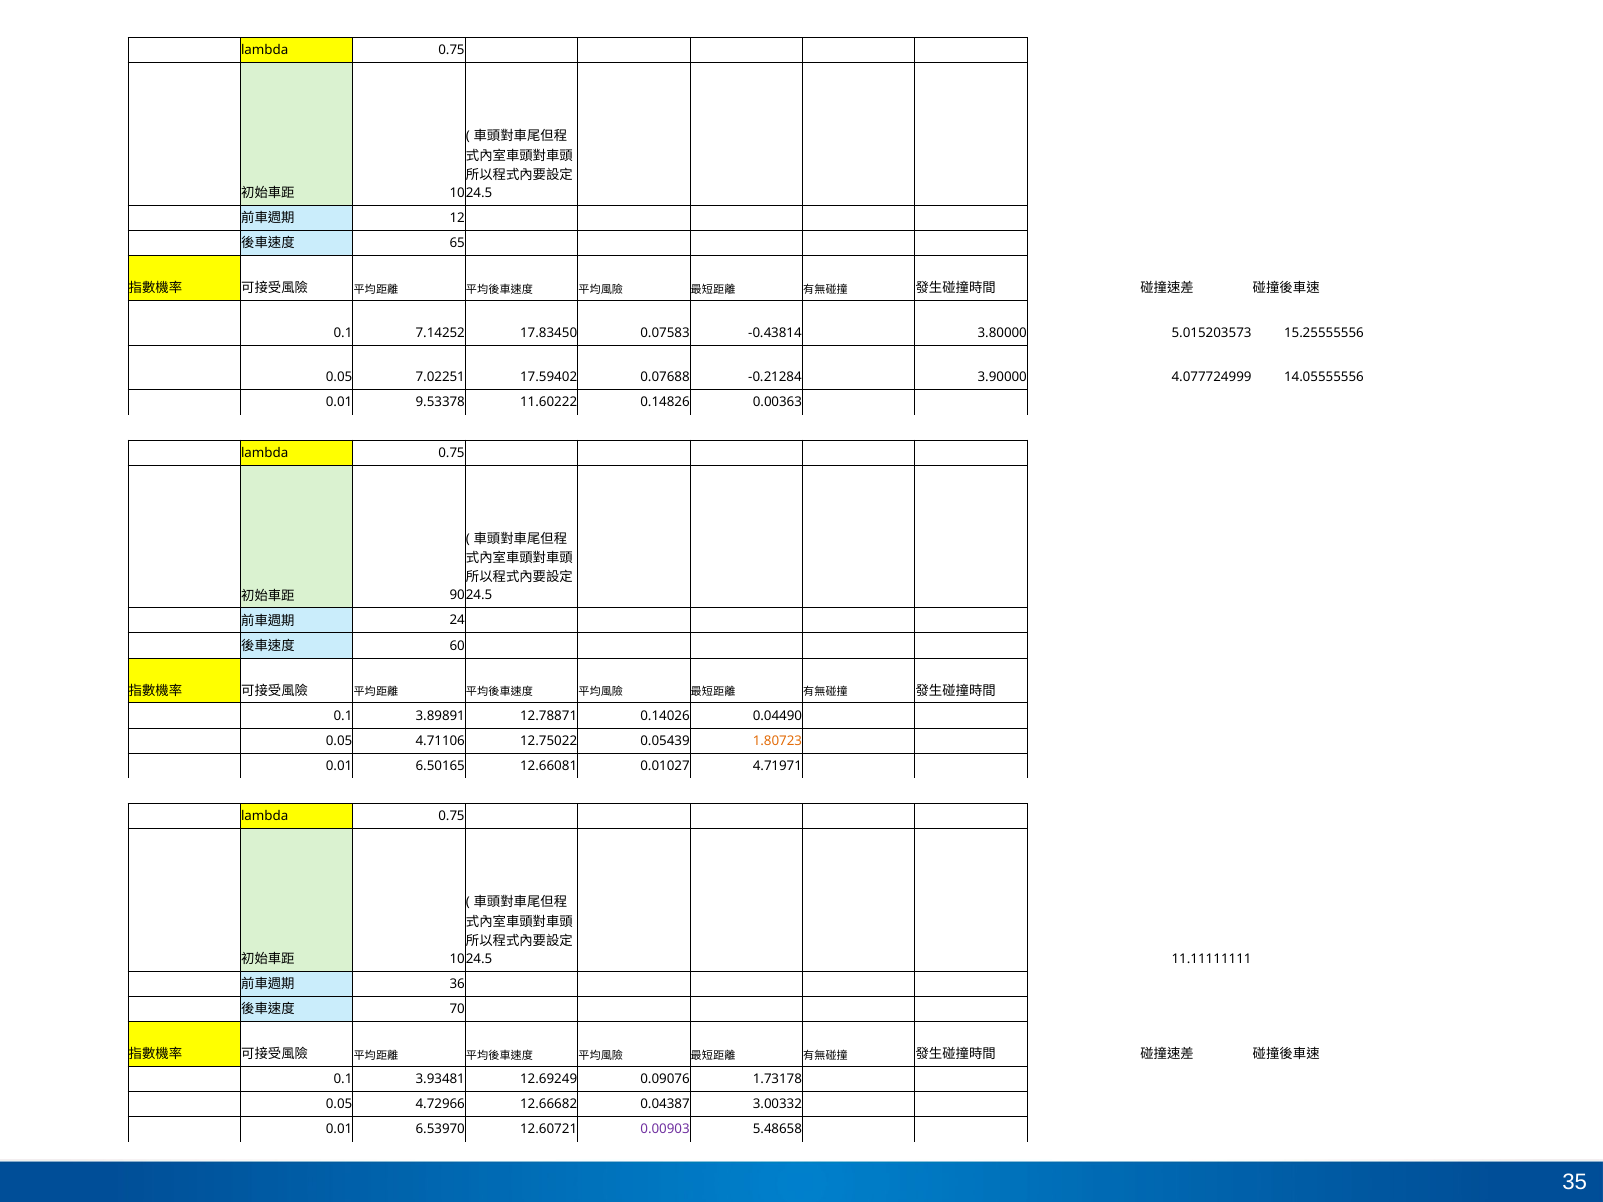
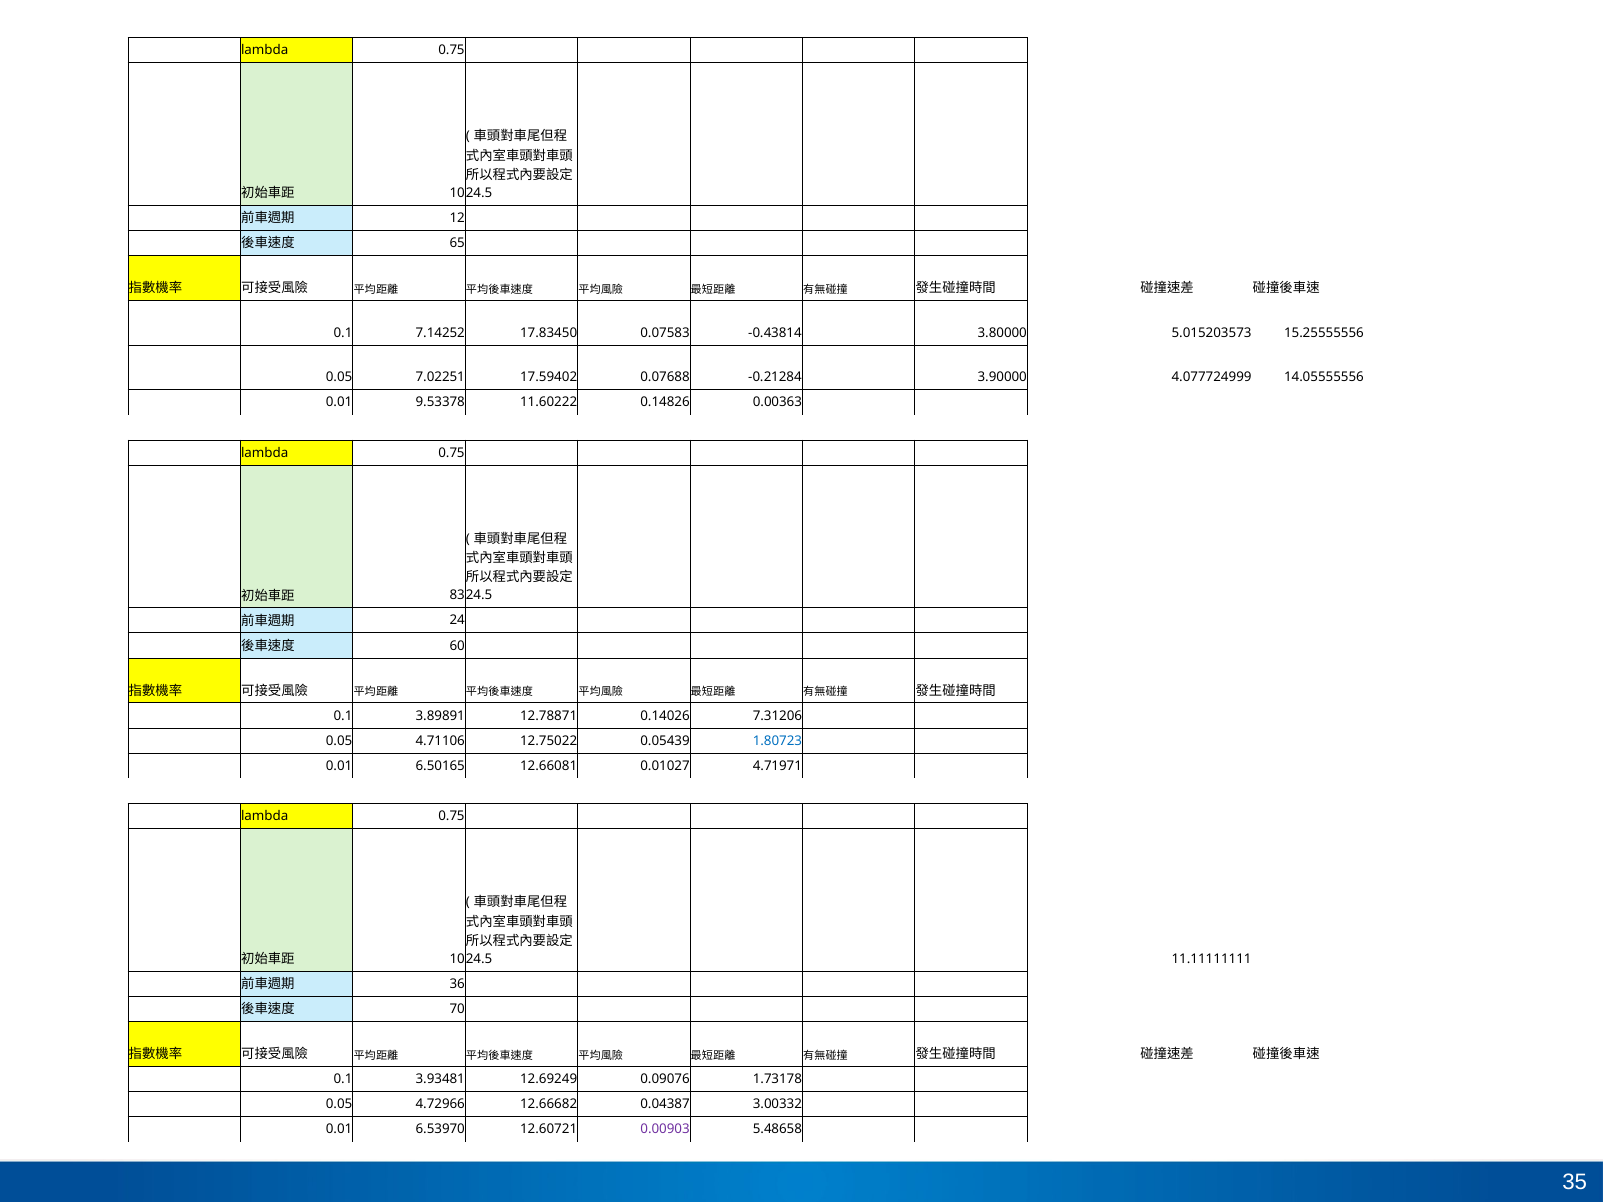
90: 90 -> 83
0.04490: 0.04490 -> 7.31206
1.80723 colour: orange -> blue
